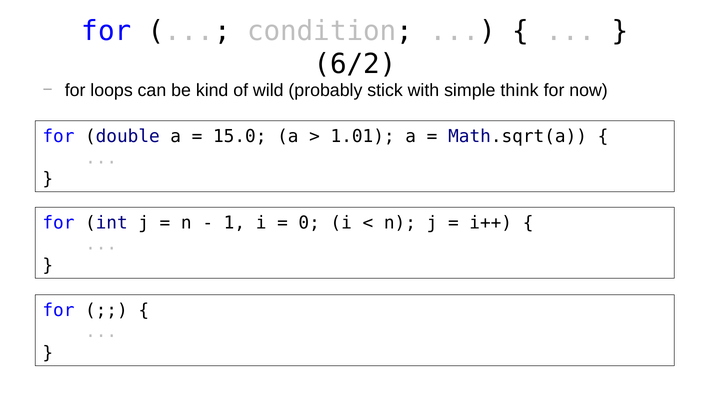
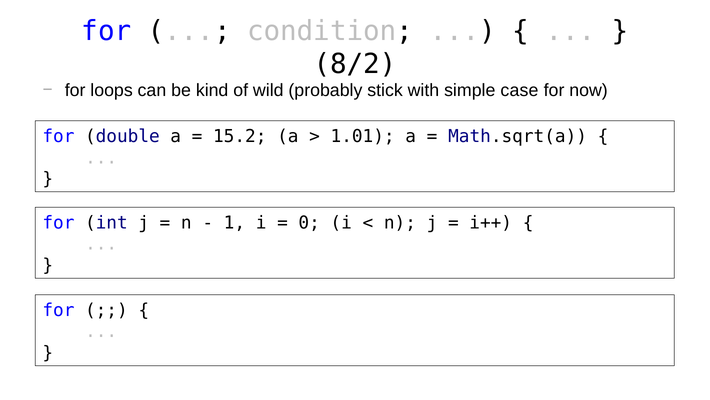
6/2: 6/2 -> 8/2
think: think -> case
15.0: 15.0 -> 15.2
